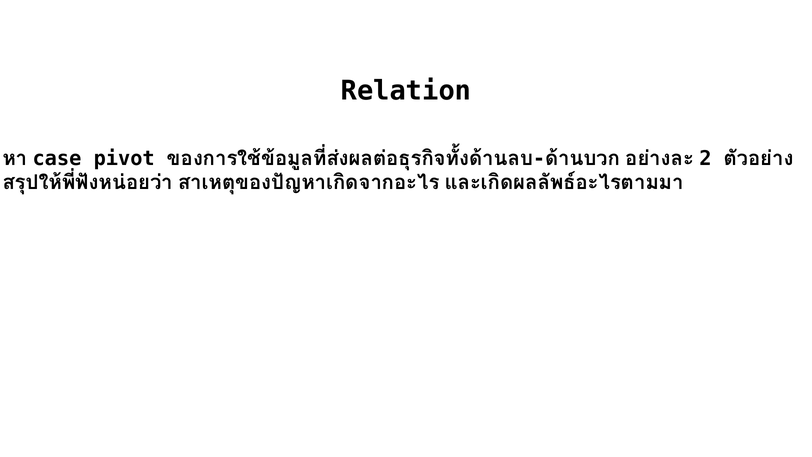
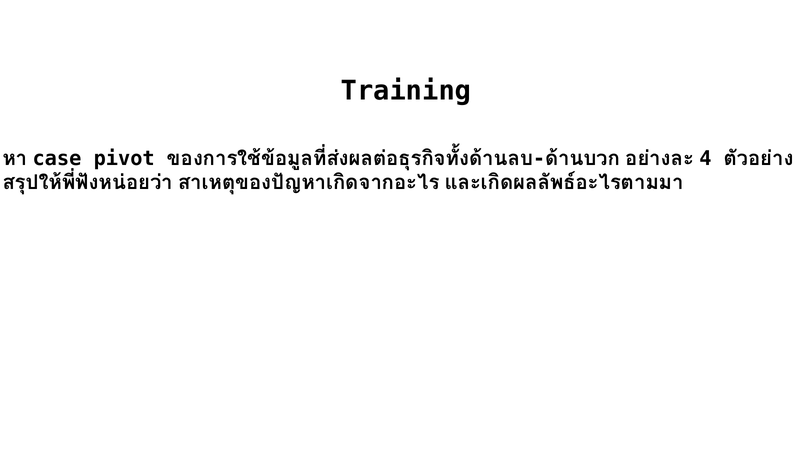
Relation: Relation -> Training
2: 2 -> 4
